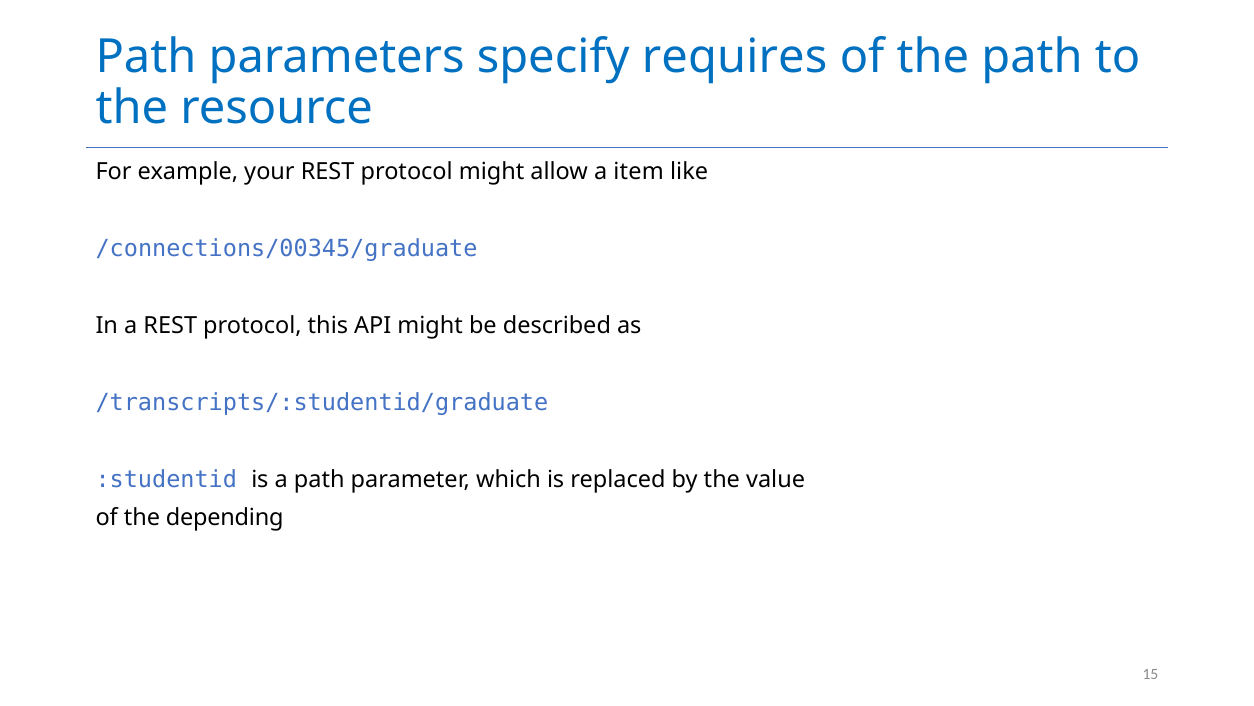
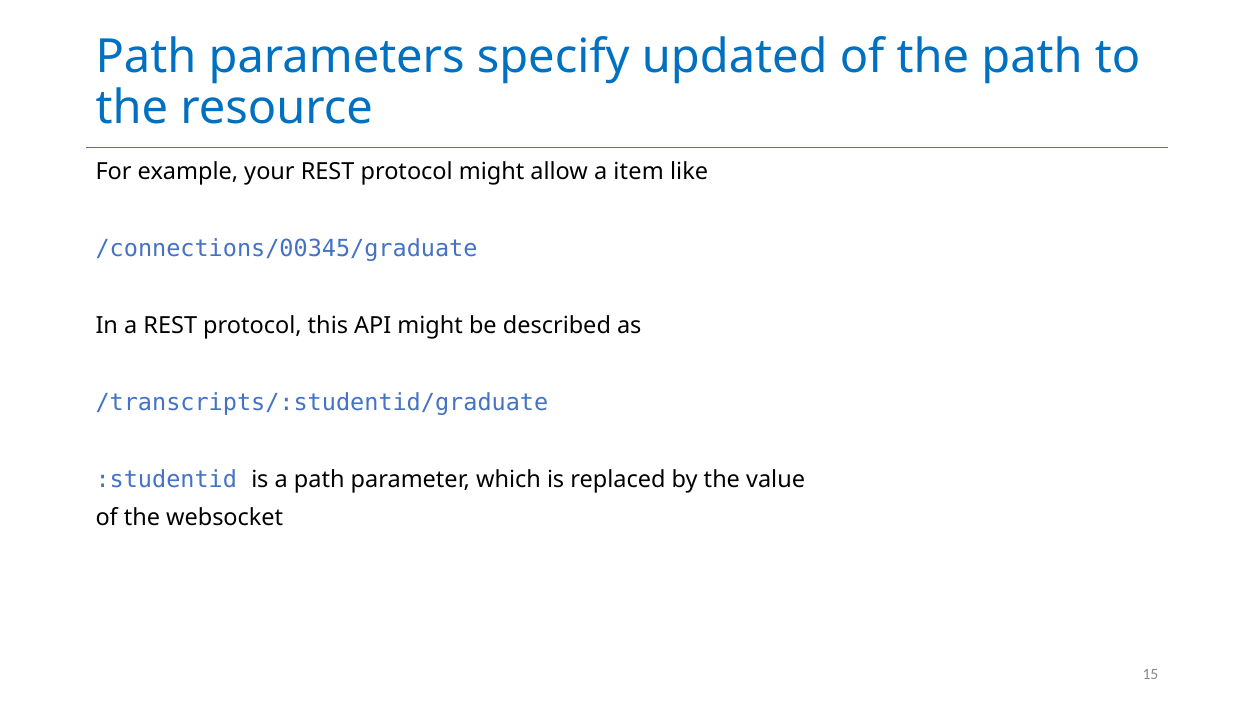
requires: requires -> updated
depending: depending -> websocket
